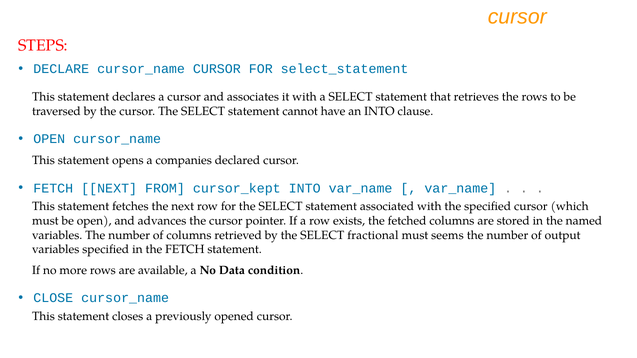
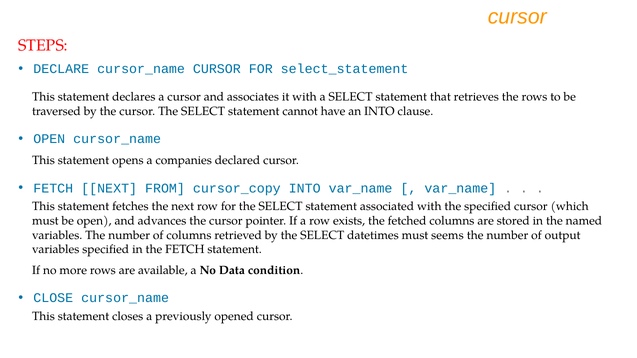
cursor_kept: cursor_kept -> cursor_copy
fractional: fractional -> datetimes
